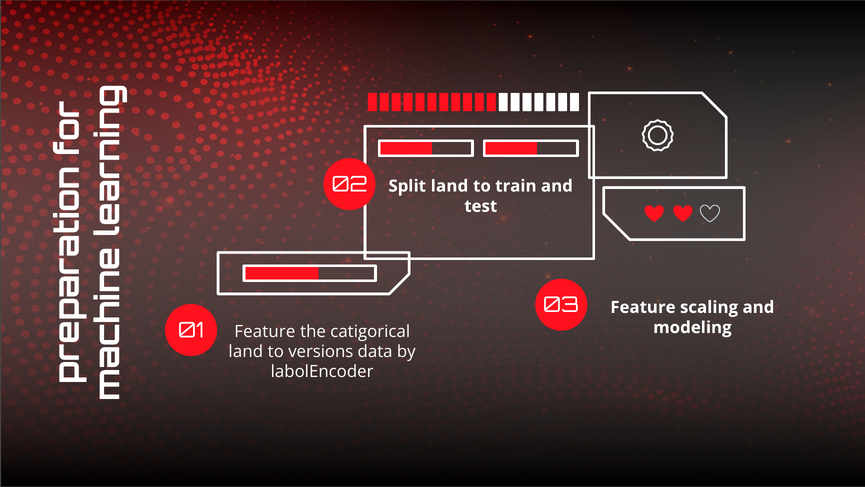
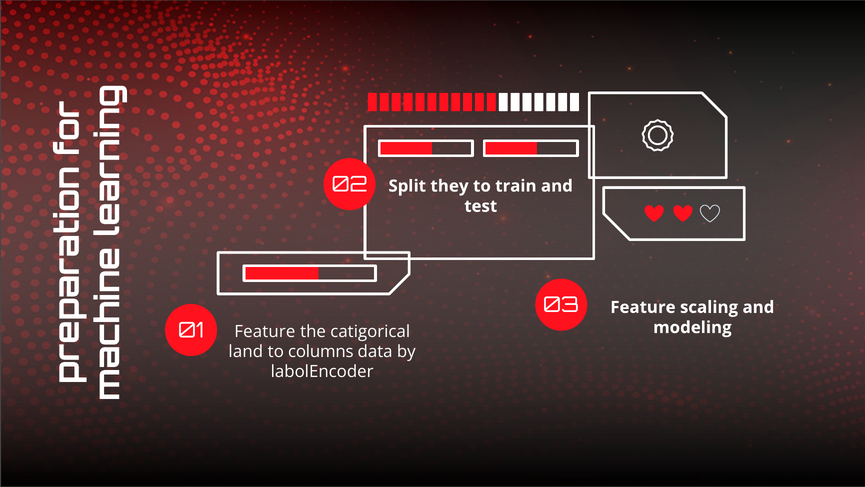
Split land: land -> they
versions: versions -> columns
